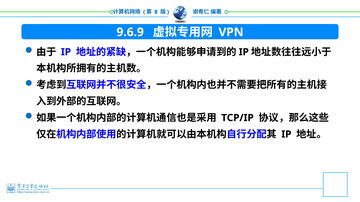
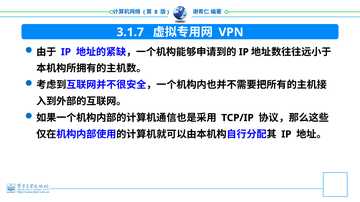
9.6.9: 9.6.9 -> 3.1.7
